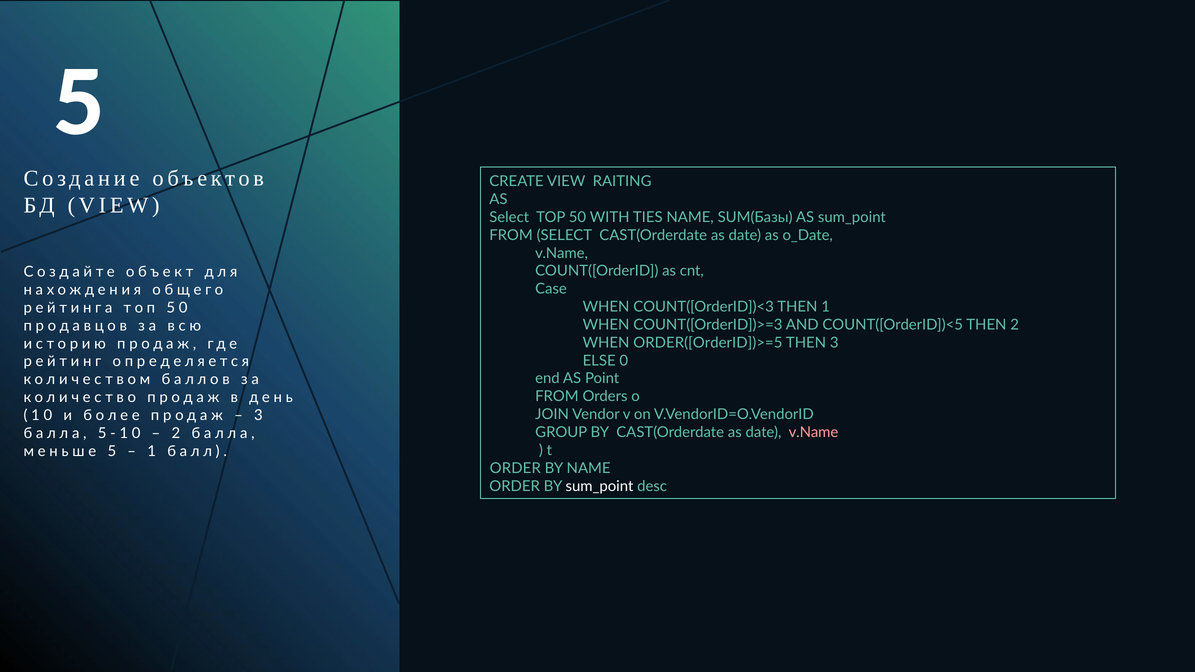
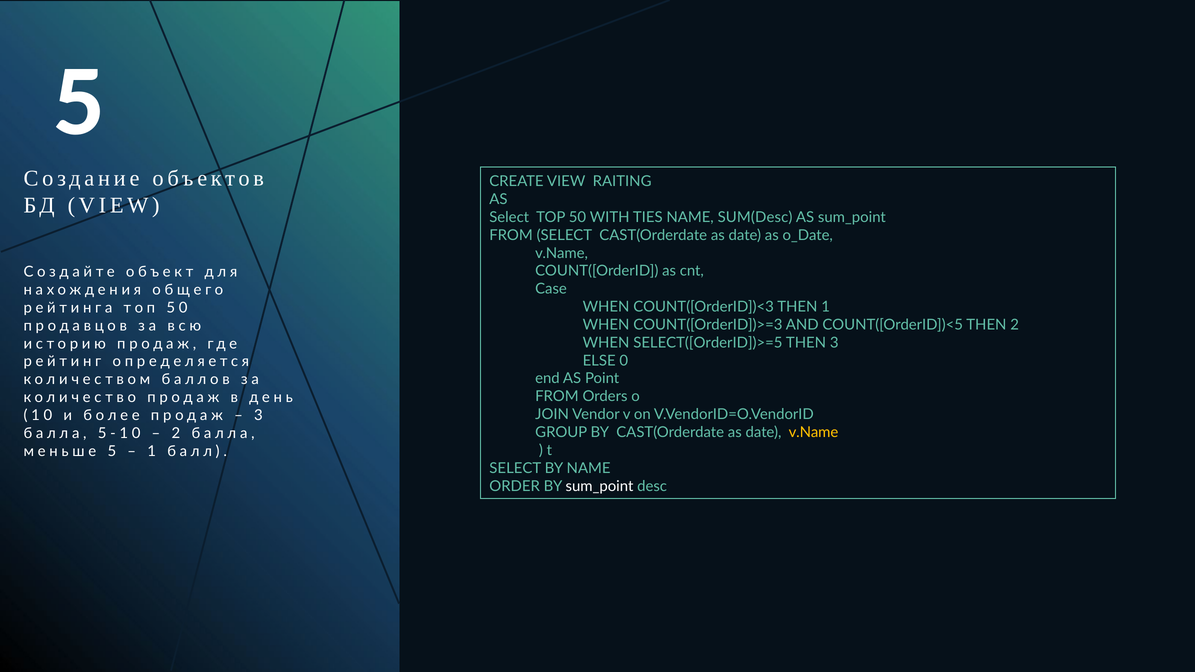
SUM(Базы: SUM(Базы -> SUM(Desc
ORDER([OrderID])>=5: ORDER([OrderID])>=5 -> SELECT([OrderID])>=5
v.Name at (813, 432) colour: pink -> yellow
ORDER at (515, 468): ORDER -> SELECT
